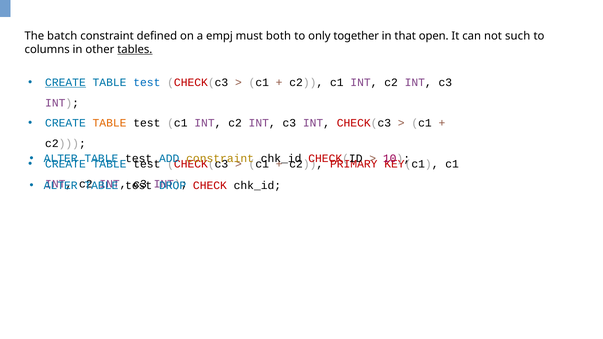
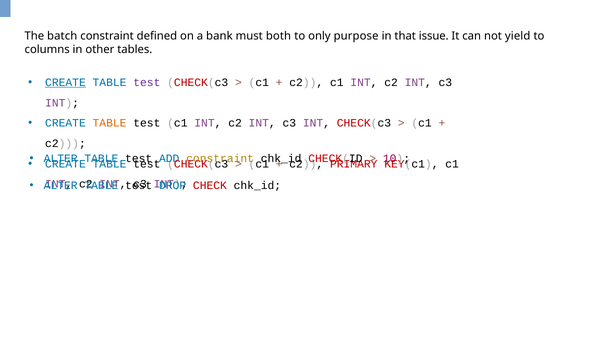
empj: empj -> bank
together: together -> purpose
open: open -> issue
such: such -> yield
tables underline: present -> none
test at (147, 83) colour: blue -> purple
